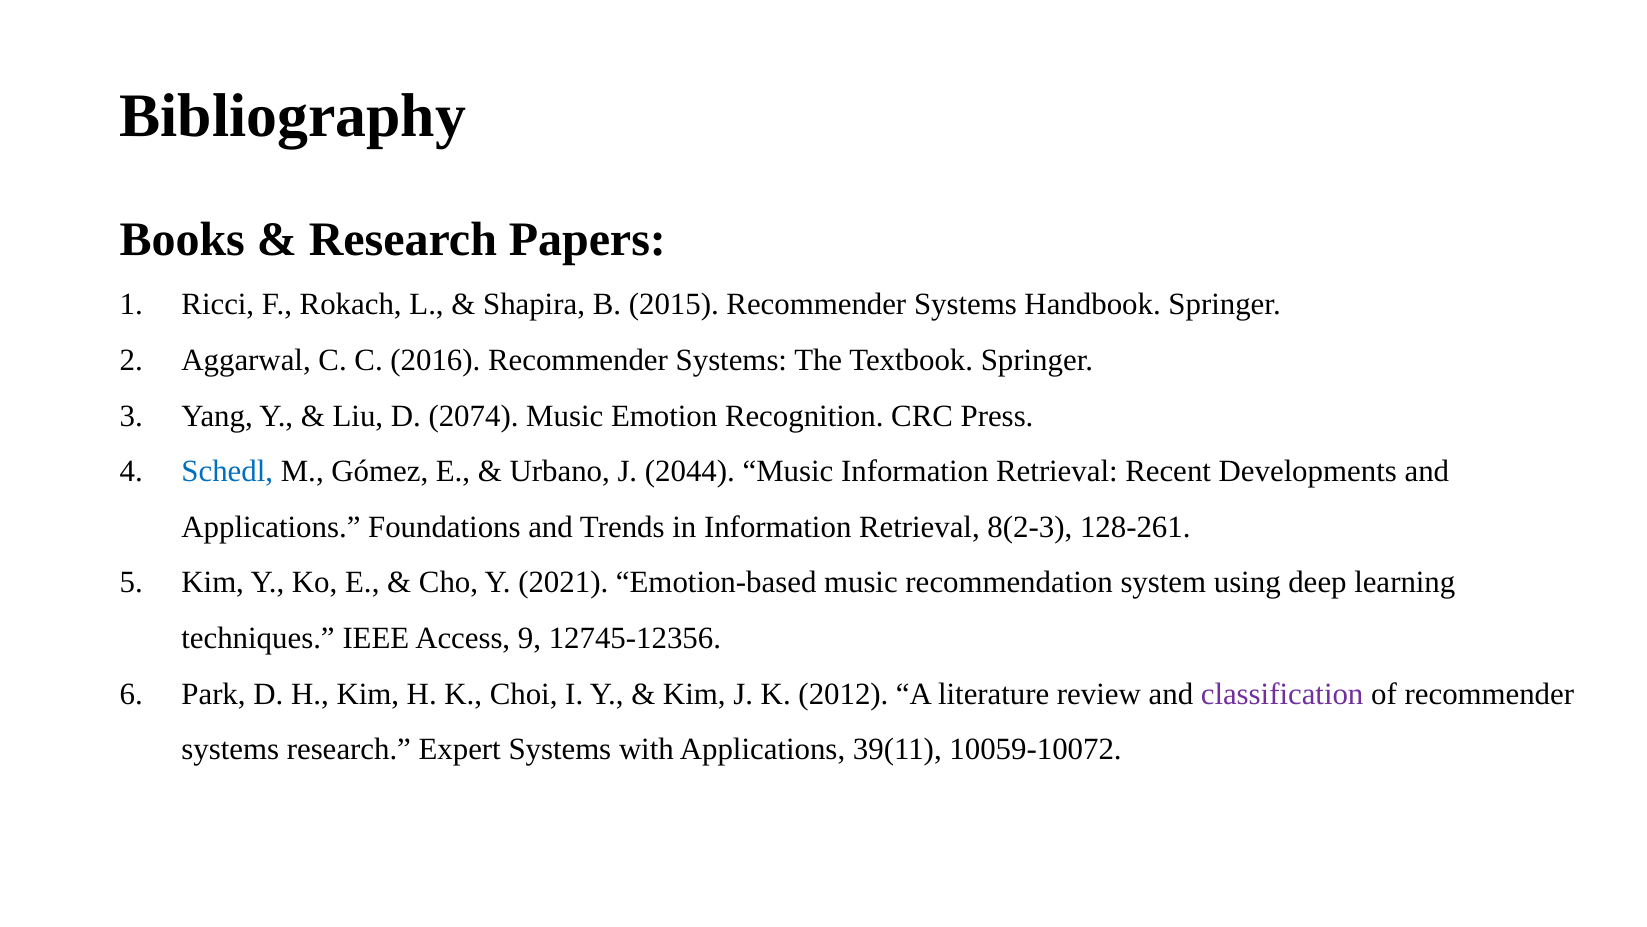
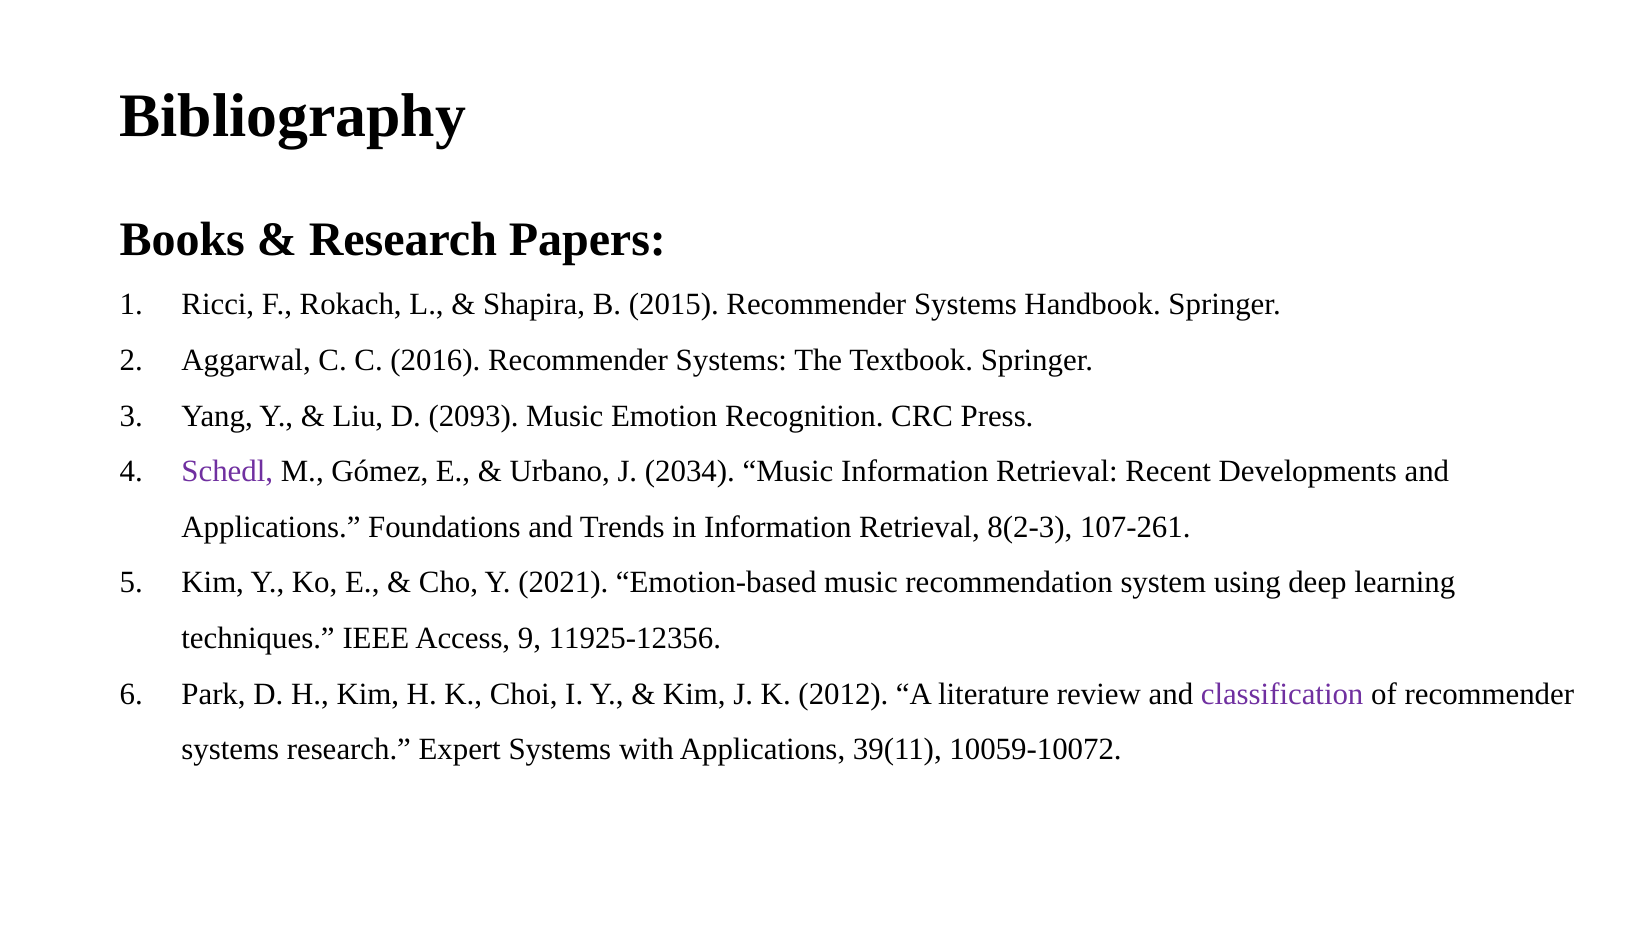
2074: 2074 -> 2093
Schedl colour: blue -> purple
2044: 2044 -> 2034
128-261: 128-261 -> 107-261
12745-12356: 12745-12356 -> 11925-12356
